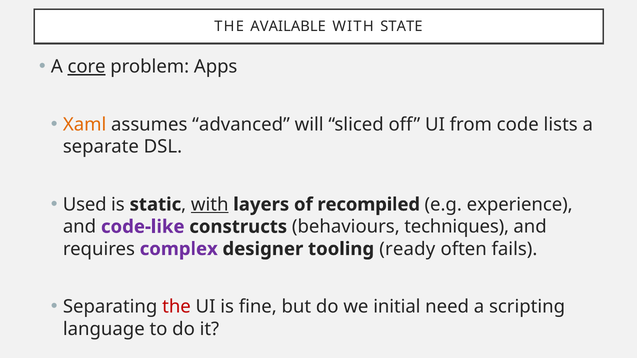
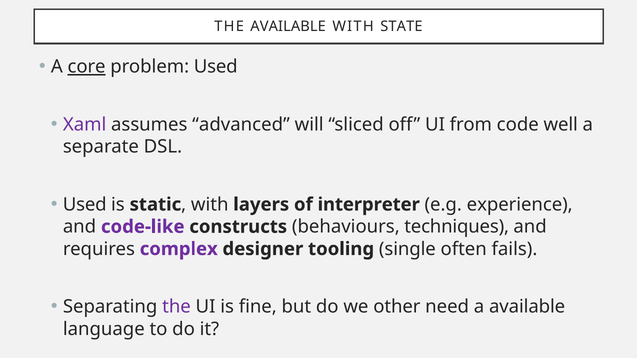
problem Apps: Apps -> Used
Xaml colour: orange -> purple
lists: lists -> well
with at (210, 205) underline: present -> none
recompiled: recompiled -> interpreter
ready: ready -> single
the at (177, 307) colour: red -> purple
initial: initial -> other
a scripting: scripting -> available
